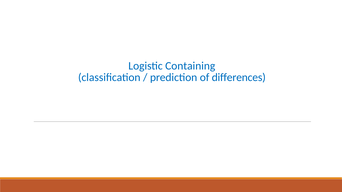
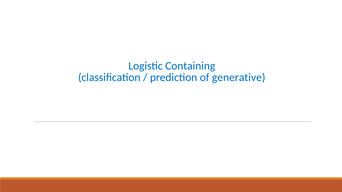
differences: differences -> generative
